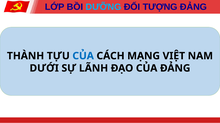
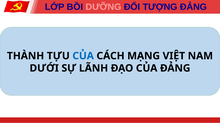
DƯỠNG colour: light blue -> pink
